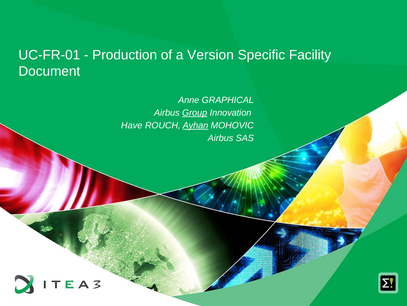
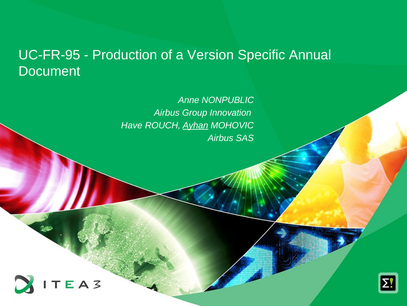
UC-FR-01: UC-FR-01 -> UC-FR-95
Facility: Facility -> Annual
GRAPHICAL: GRAPHICAL -> NONPUBLIC
Group underline: present -> none
